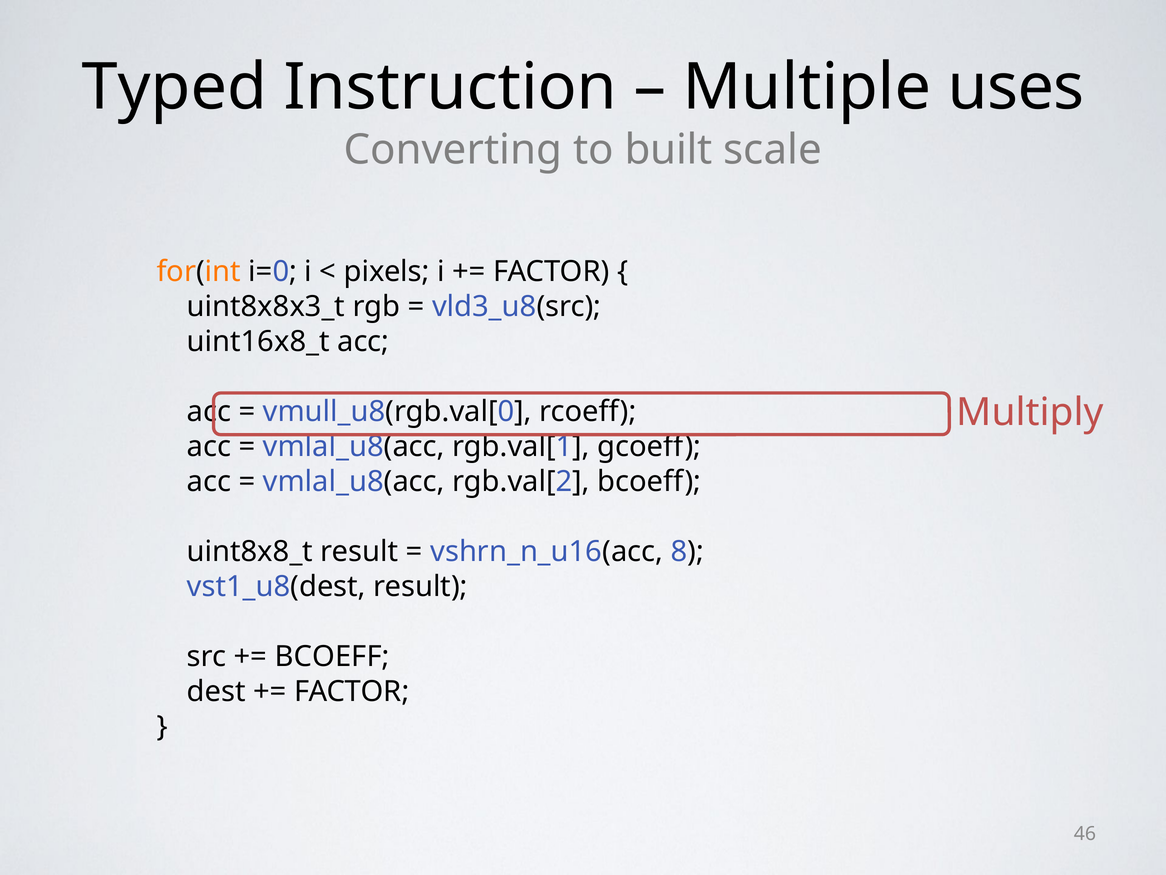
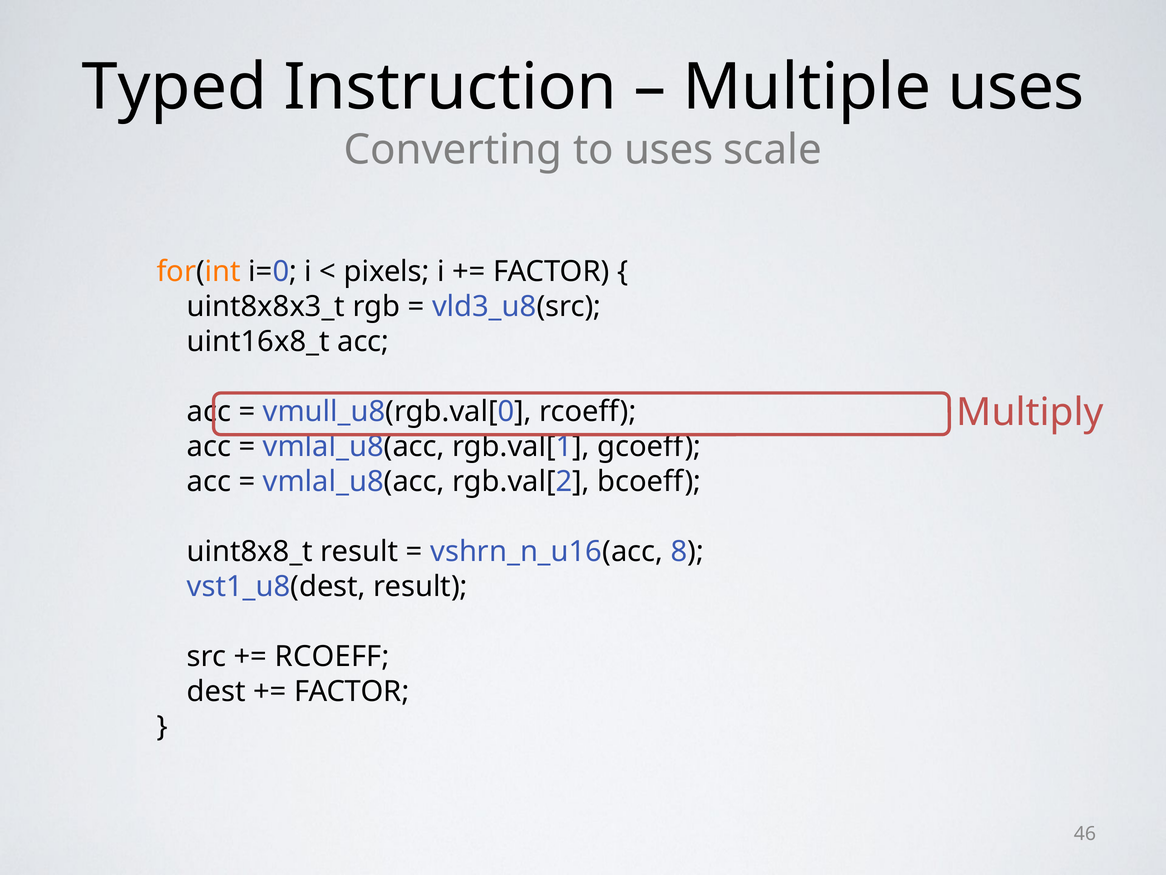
to built: built -> uses
BCOEFF at (332, 656): BCOEFF -> RCOEFF
